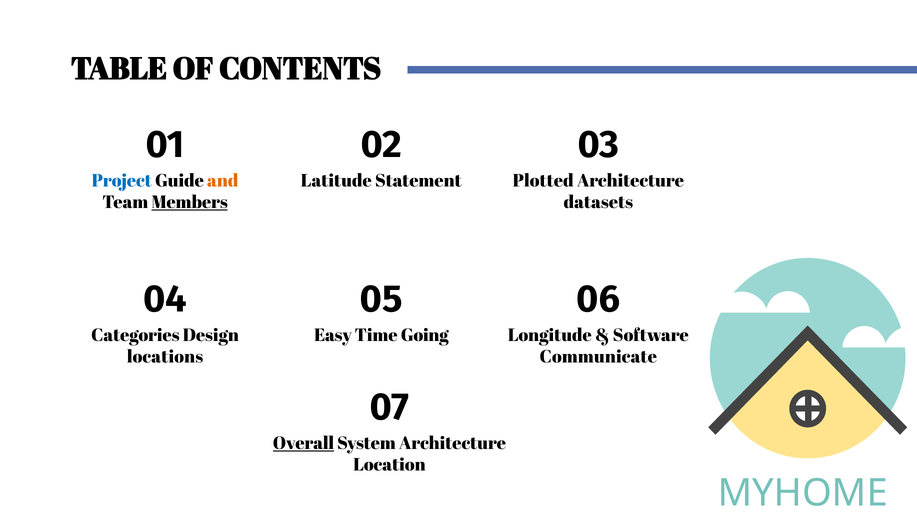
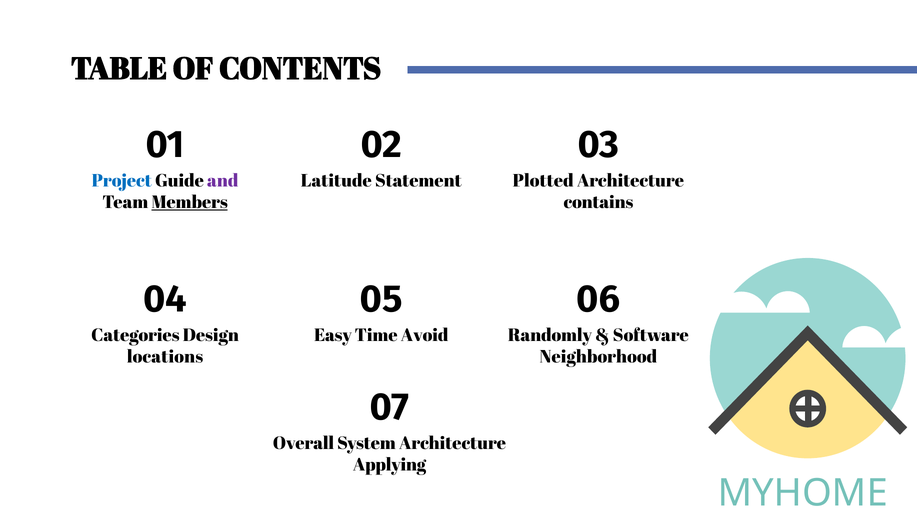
and colour: orange -> purple
datasets: datasets -> contains
Going: Going -> Avoid
Longitude: Longitude -> Randomly
Communicate: Communicate -> Neighborhood
Overall underline: present -> none
Location: Location -> Applying
